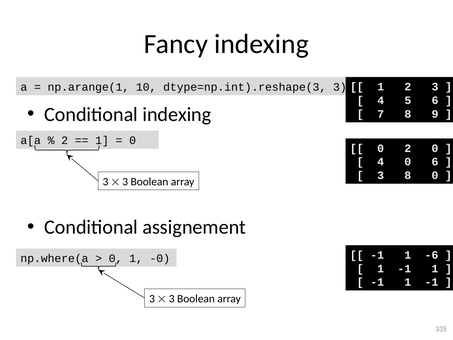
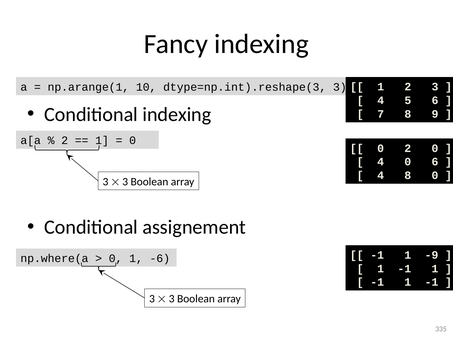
3 at (381, 175): 3 -> 4
-6: -6 -> -9
-0: -0 -> -6
